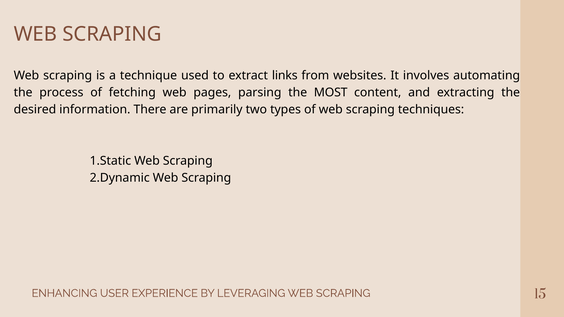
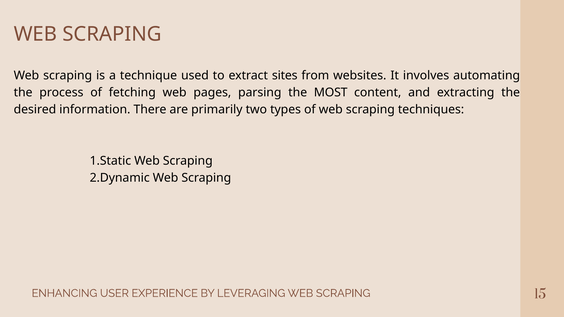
links: links -> sites
